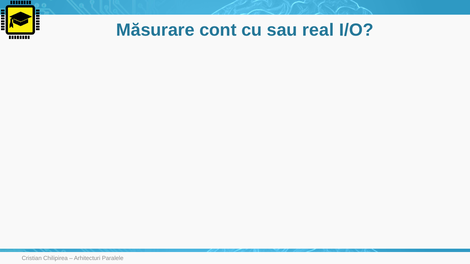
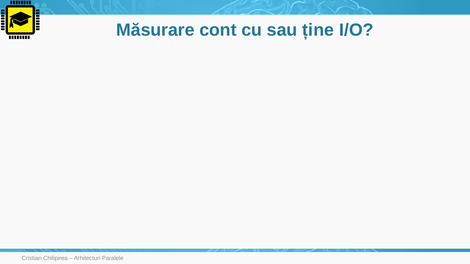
real: real -> ține
